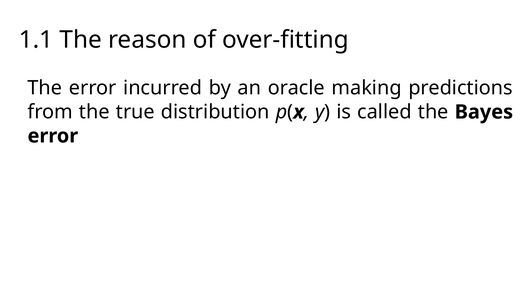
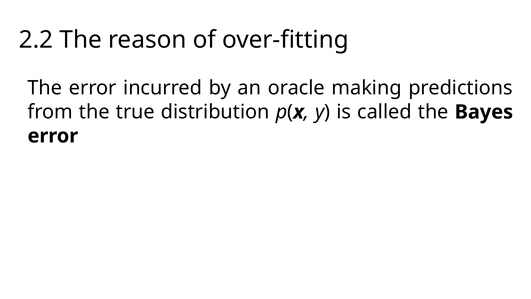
1.1: 1.1 -> 2.2
